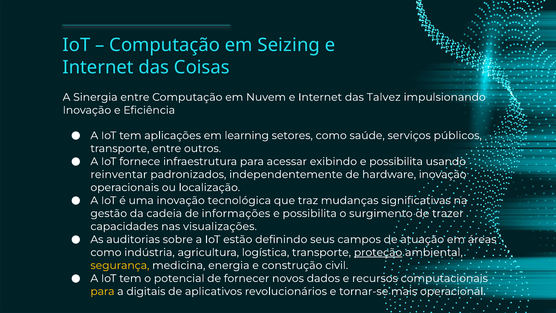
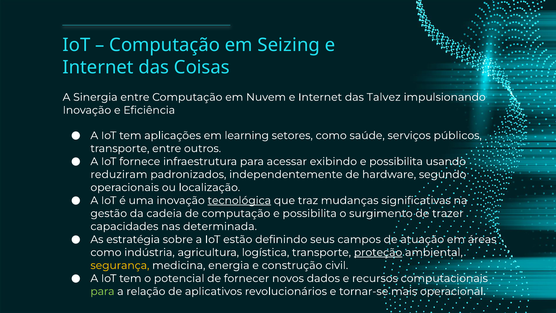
reinventar: reinventar -> reduziram
hardware inovação: inovação -> segundo
tecnológica underline: none -> present
de informações: informações -> computação
visualizações: visualizações -> determinada
auditorias: auditorias -> estratégia
para at (102, 291) colour: yellow -> light green
digitais: digitais -> relação
